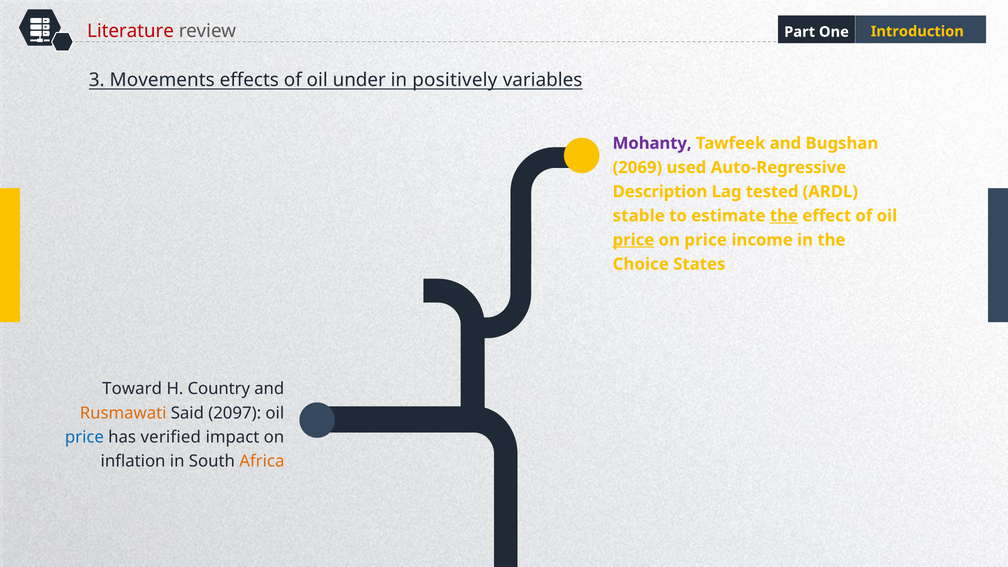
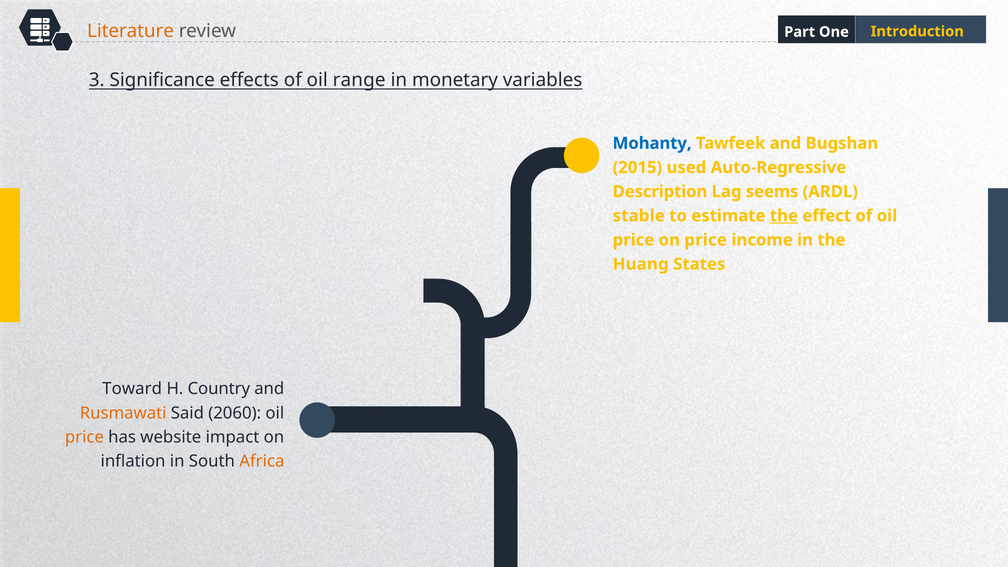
Literature colour: red -> orange
Movements: Movements -> Significance
under: under -> range
positively: positively -> monetary
Mohanty colour: purple -> blue
2069: 2069 -> 2015
tested: tested -> seems
price at (633, 240) underline: present -> none
Choice: Choice -> Huang
2097: 2097 -> 2060
price at (84, 437) colour: blue -> orange
verified: verified -> website
